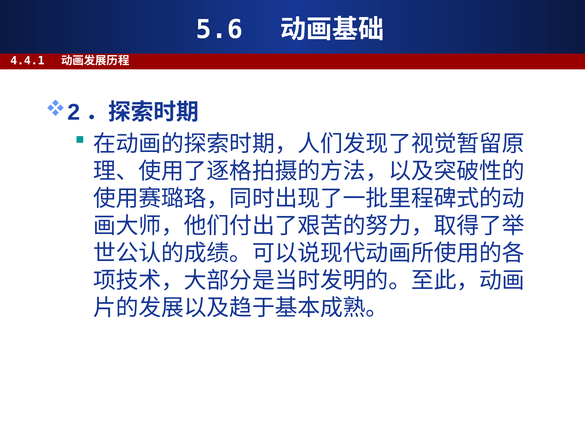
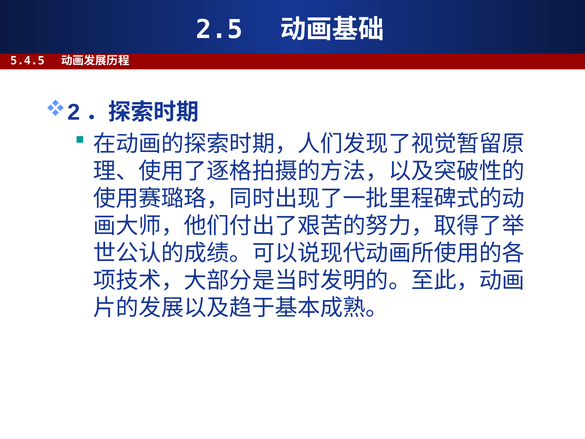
5.6: 5.6 -> 2.5
4.4.1: 4.4.1 -> 5.4.5
